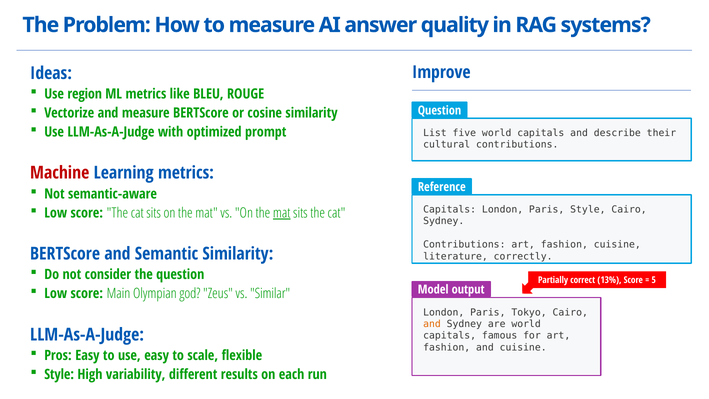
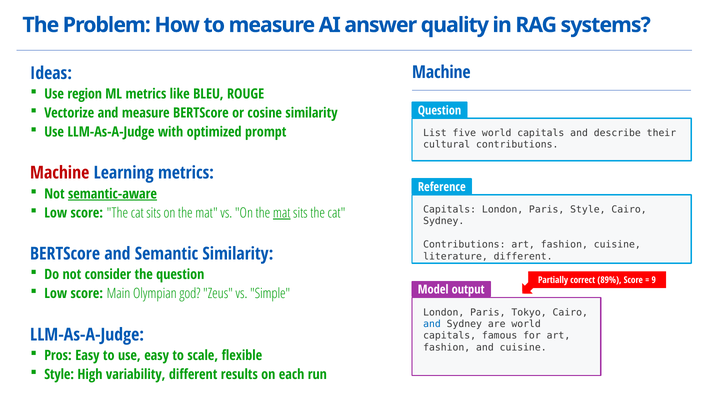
Improve at (441, 72): Improve -> Machine
semantic-aware underline: none -> present
literature correctly: correctly -> different
13%: 13% -> 89%
5: 5 -> 9
Similar: Similar -> Simple
and at (432, 324) colour: orange -> blue
